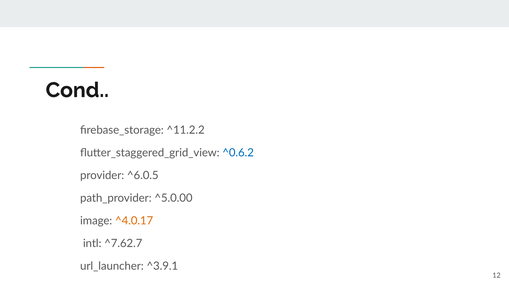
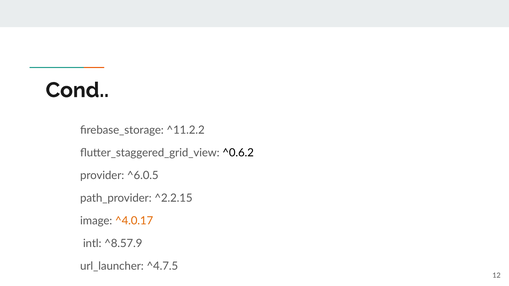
^0.6.2 colour: blue -> black
^5.0.00: ^5.0.00 -> ^2.2.15
^7.62.7: ^7.62.7 -> ^8.57.9
^3.9.1: ^3.9.1 -> ^4.7.5
